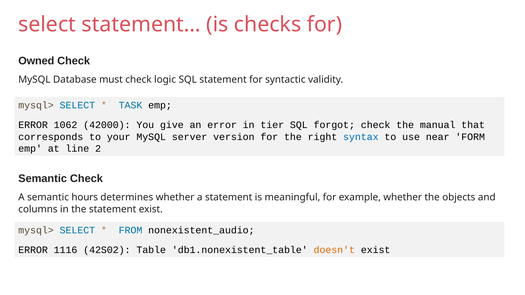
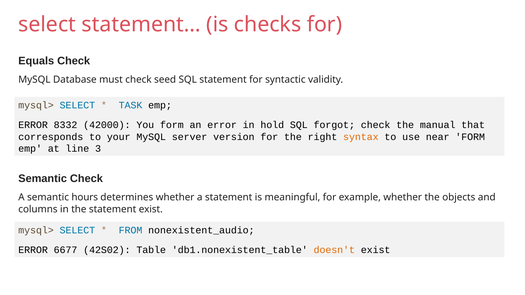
Owned: Owned -> Equals
logic: logic -> seed
1062: 1062 -> 8332
You give: give -> form
tier: tier -> hold
syntax colour: blue -> orange
2: 2 -> 3
1116: 1116 -> 6677
